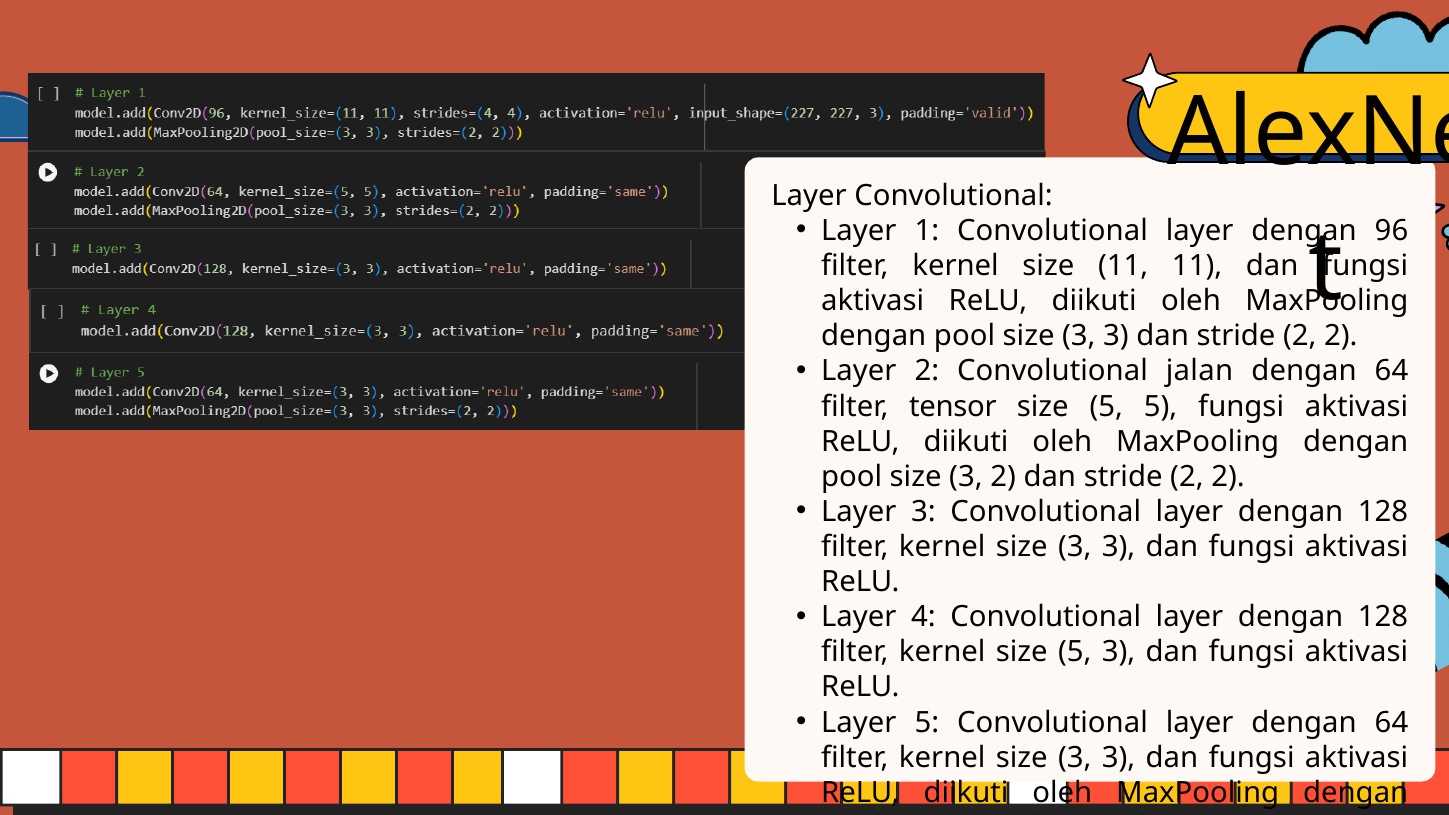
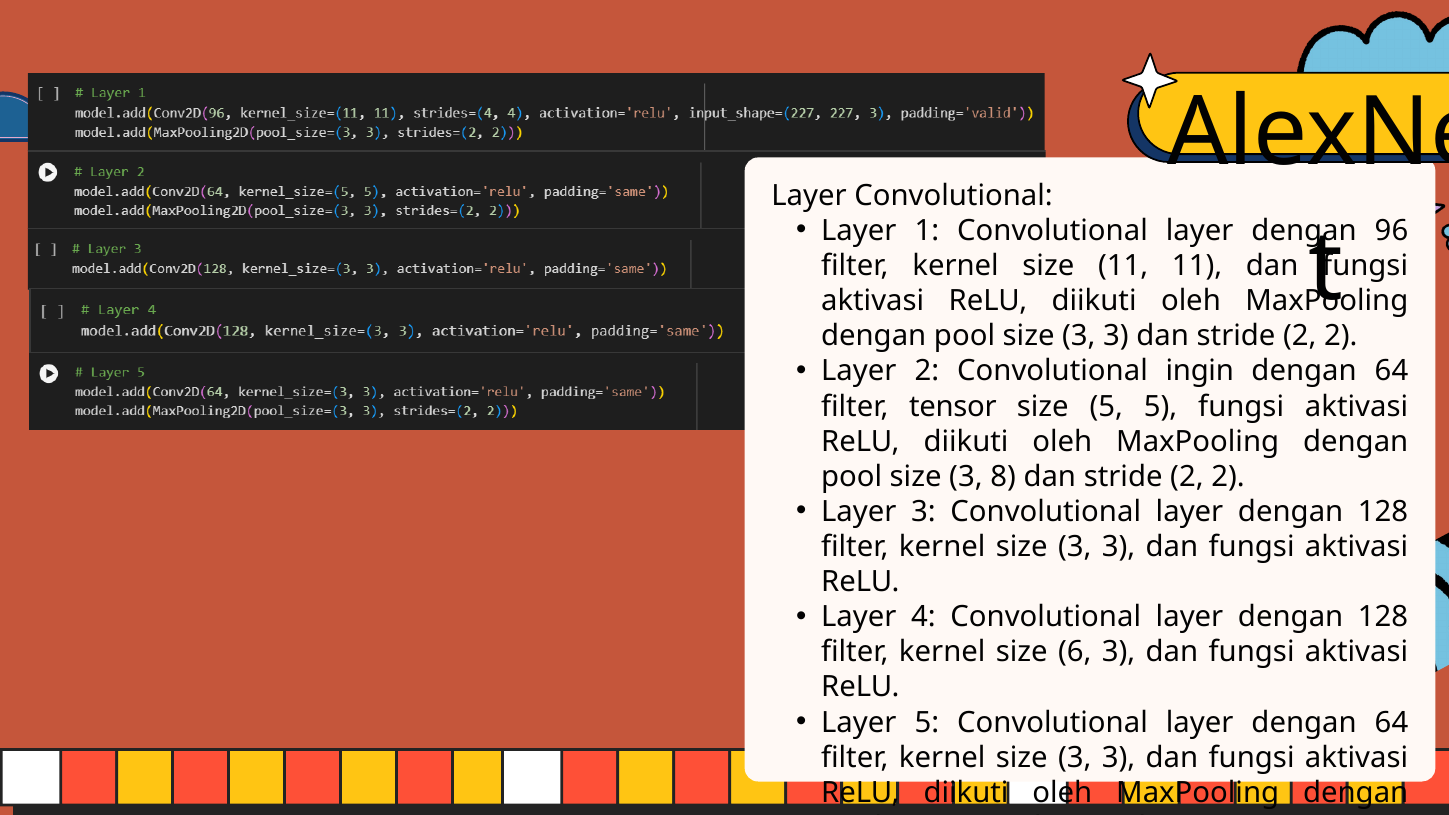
jalan: jalan -> ingin
3 2: 2 -> 8
kernel size 5: 5 -> 6
